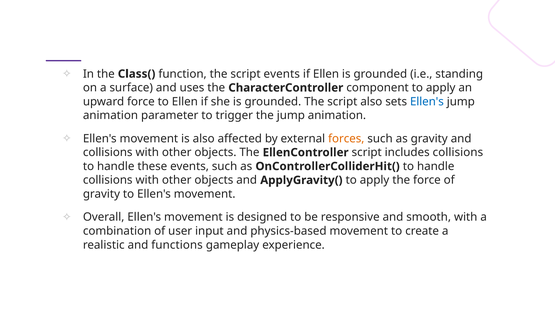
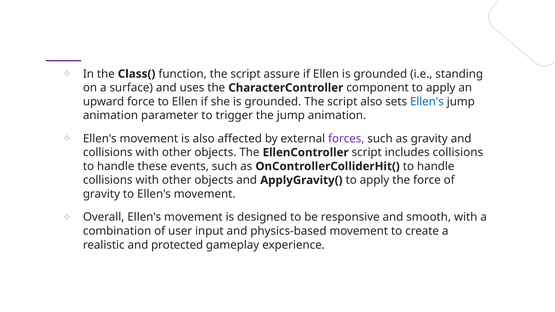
script events: events -> assure
forces colour: orange -> purple
functions: functions -> protected
